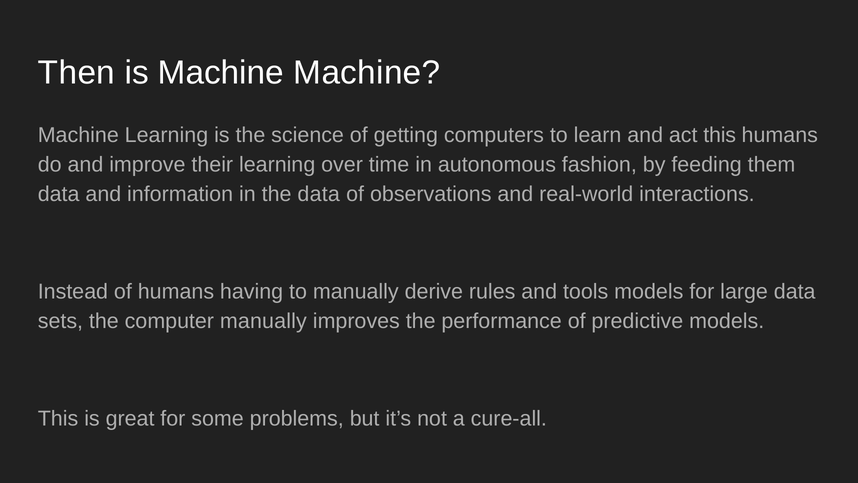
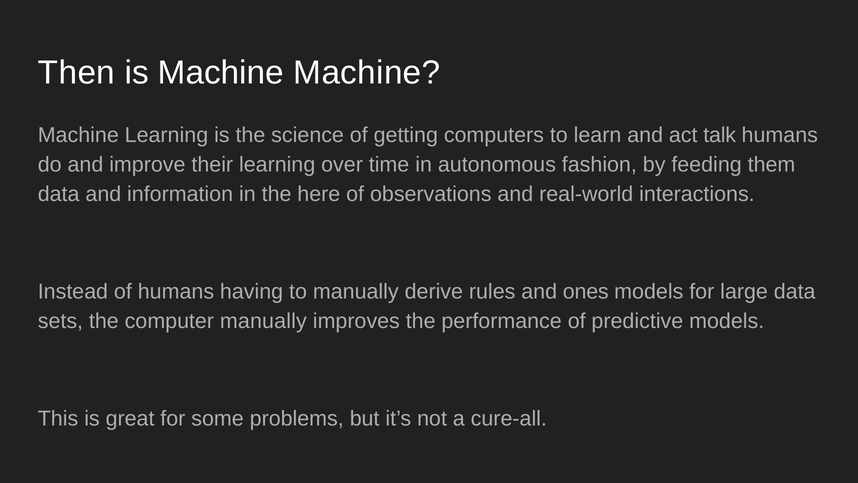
act this: this -> talk
the data: data -> here
tools: tools -> ones
